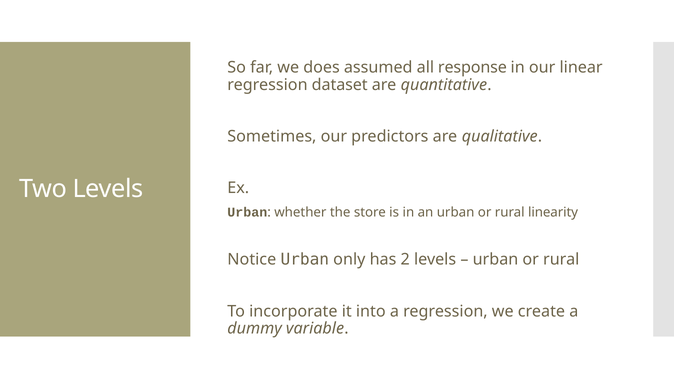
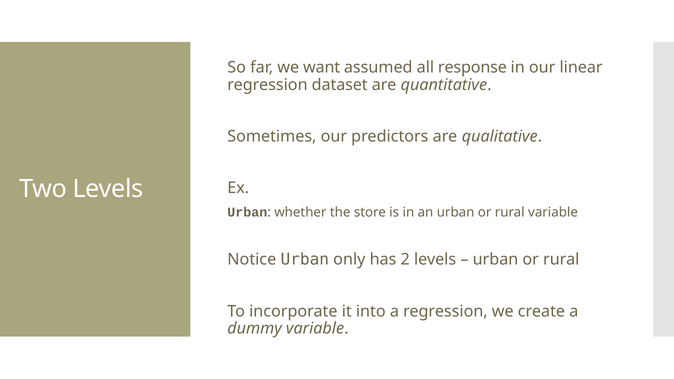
does: does -> want
rural linearity: linearity -> variable
